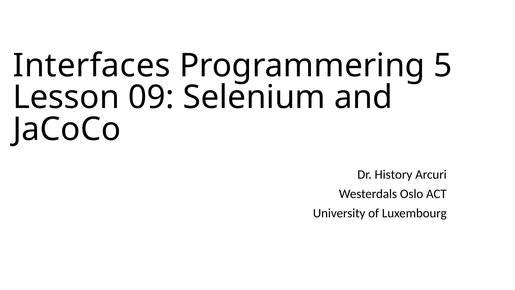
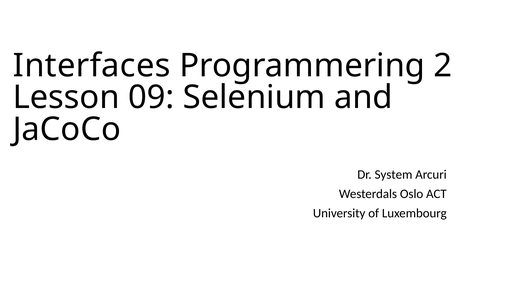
5: 5 -> 2
History: History -> System
